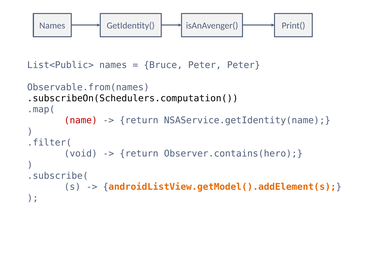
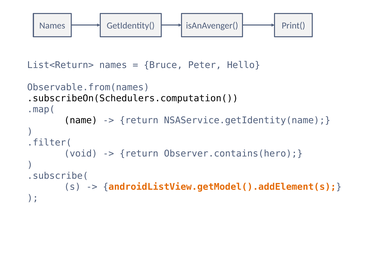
List<Public>: List<Public> -> List<Return>
Peter Peter: Peter -> Hello
name colour: red -> black
